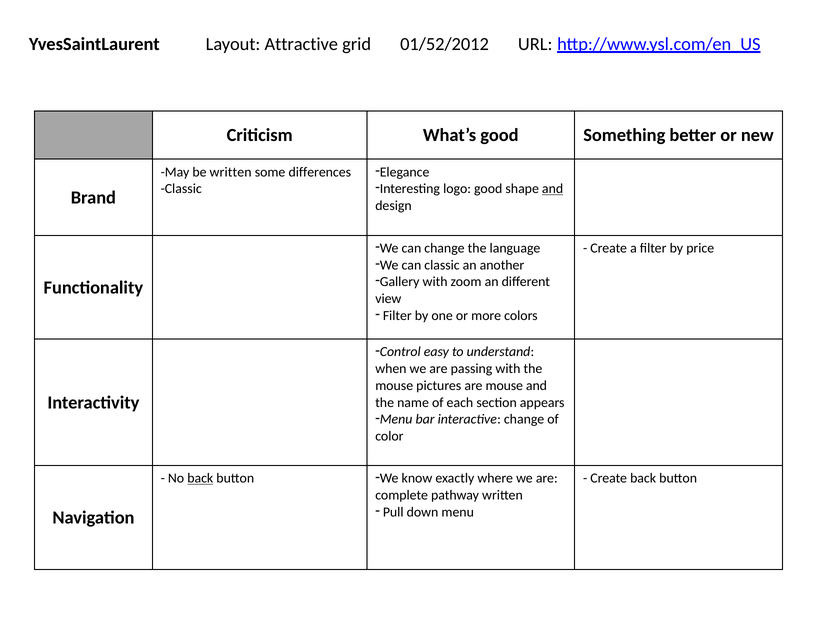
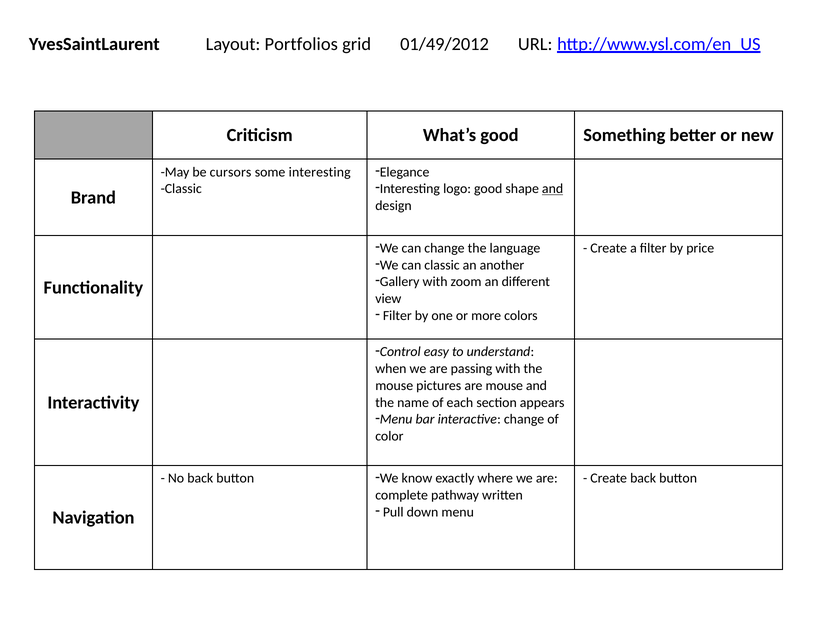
Attractive: Attractive -> Portfolios
01/52/2012: 01/52/2012 -> 01/49/2012
be written: written -> cursors
some differences: differences -> interesting
back at (200, 479) underline: present -> none
